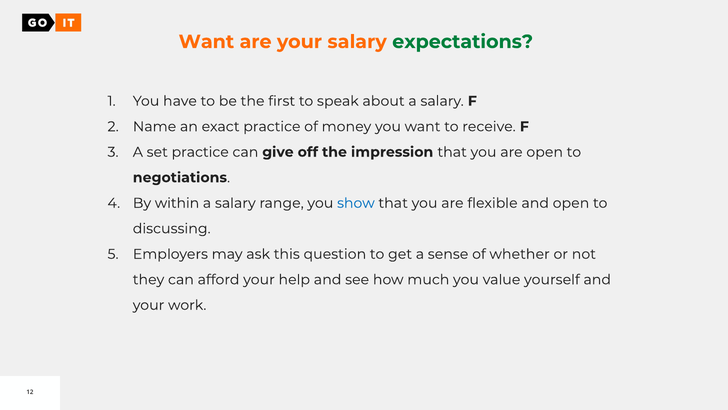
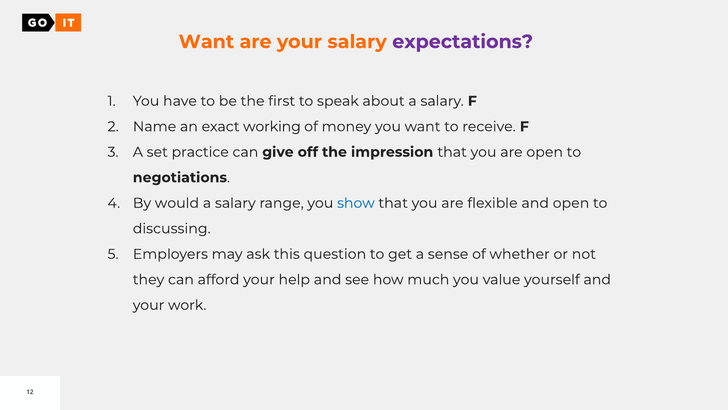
expectations colour: green -> purple
exact practice: practice -> working
within: within -> would
